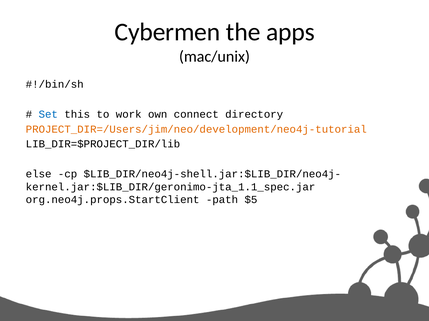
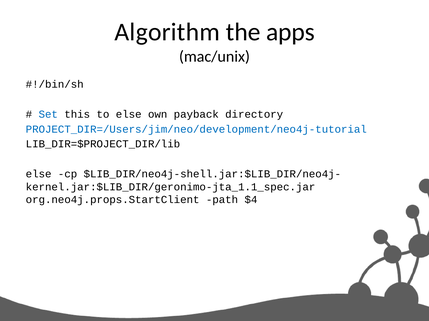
Cybermen: Cybermen -> Algorithm
to work: work -> else
connect: connect -> payback
PROJECT_DIR=/Users/jim/neo/development/neo4j-tutorial colour: orange -> blue
$5: $5 -> $4
